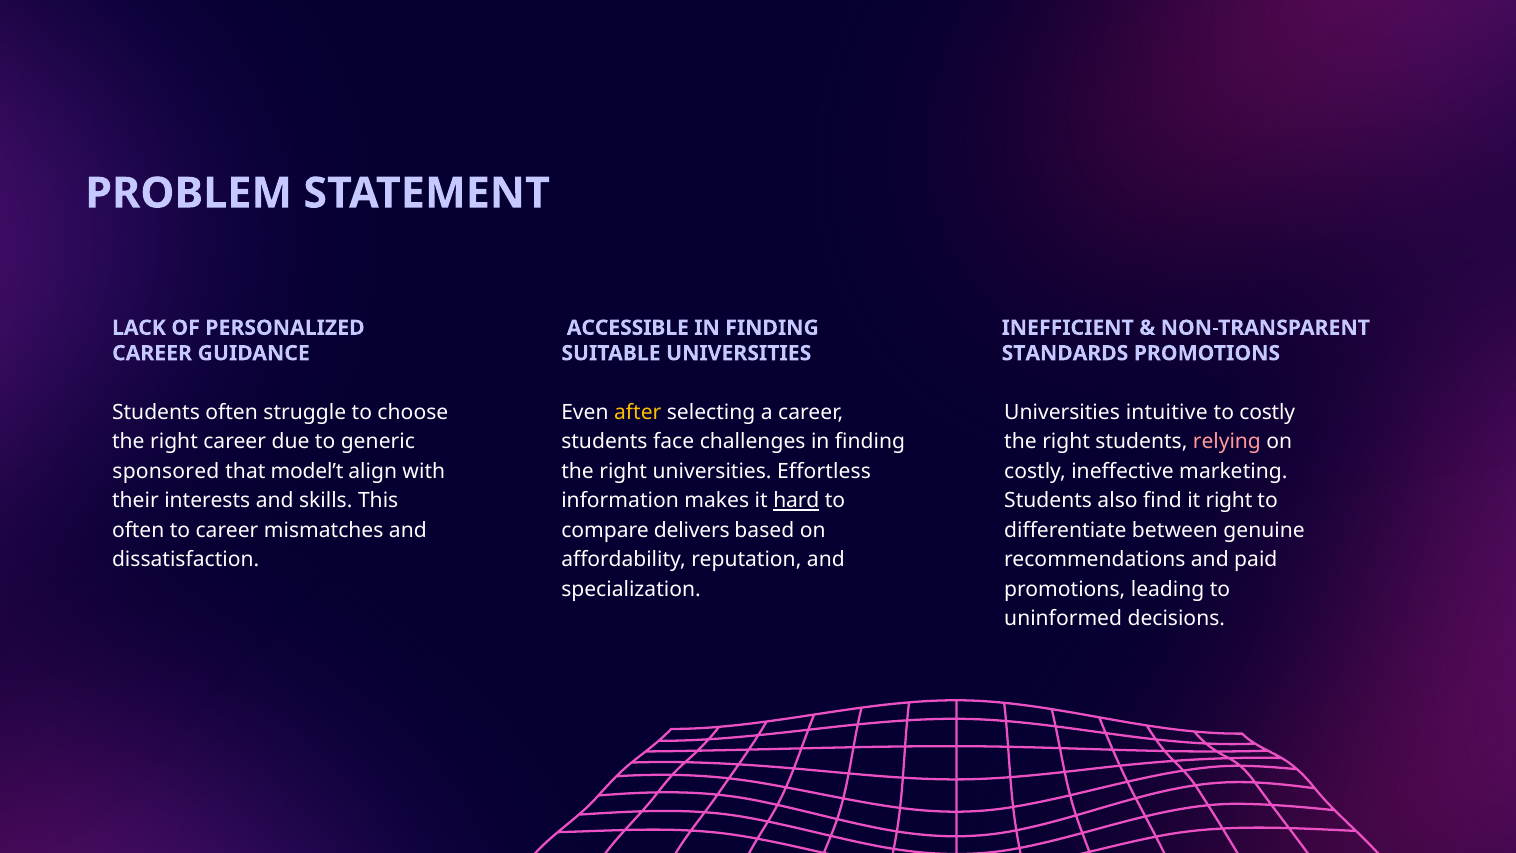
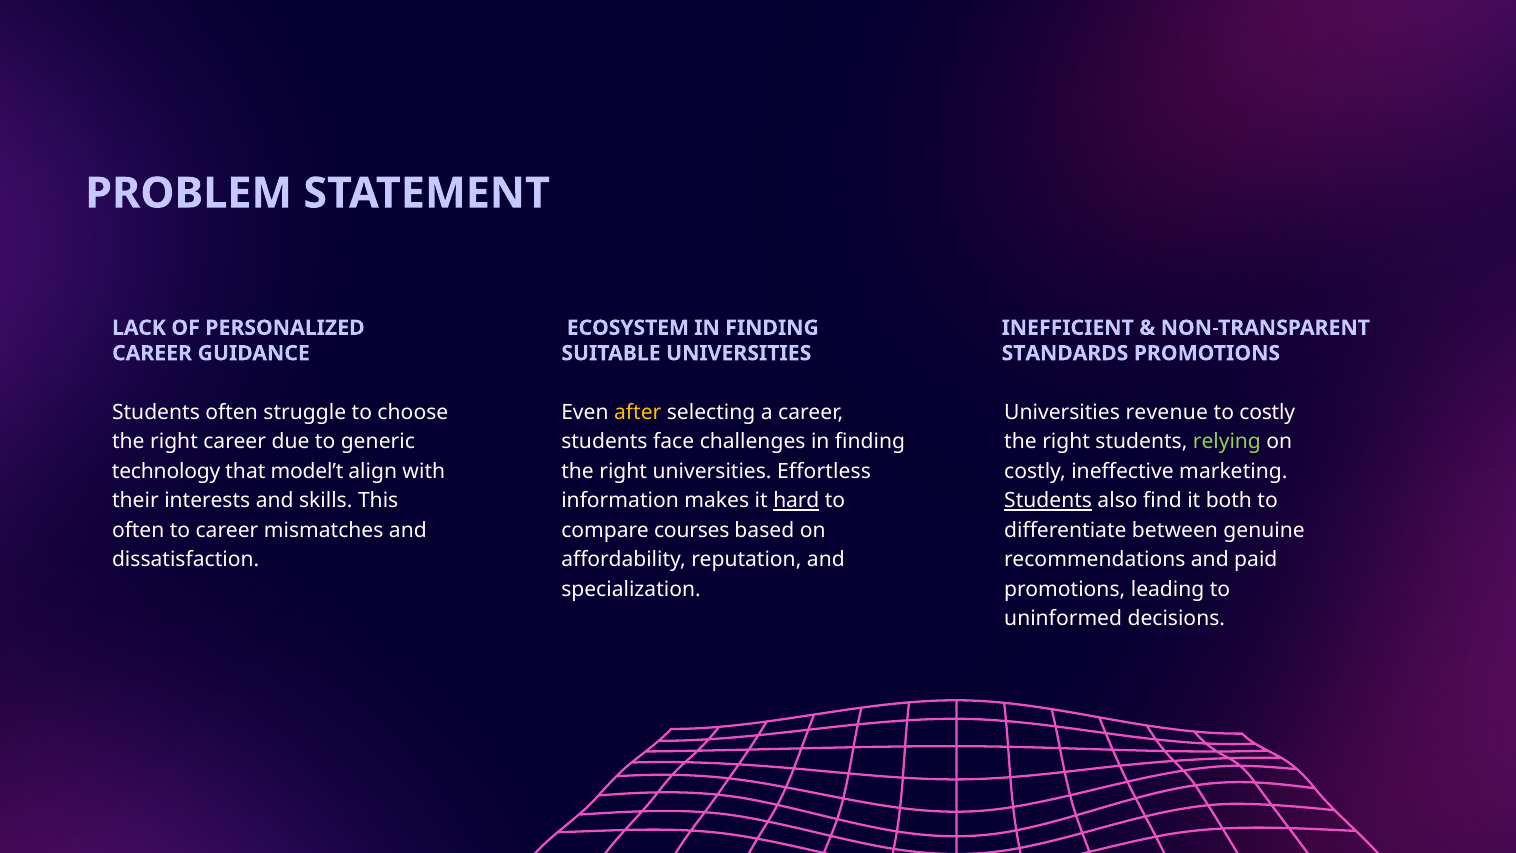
ACCESSIBLE: ACCESSIBLE -> ECOSYSTEM
intuitive: intuitive -> revenue
relying colour: pink -> light green
sponsored: sponsored -> technology
Students at (1048, 501) underline: none -> present
it right: right -> both
delivers: delivers -> courses
